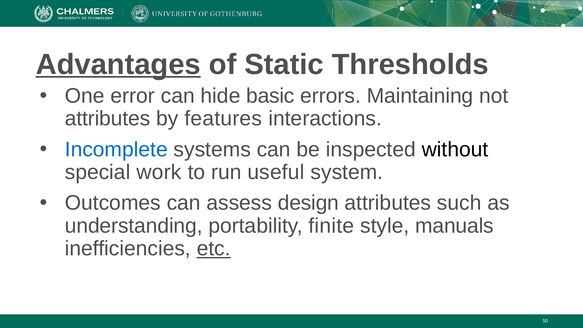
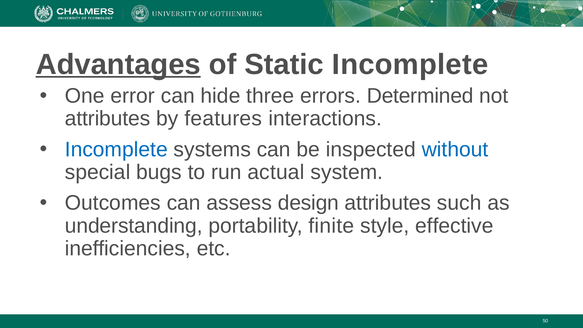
Static Thresholds: Thresholds -> Incomplete
basic: basic -> three
Maintaining: Maintaining -> Determined
without colour: black -> blue
work: work -> bugs
useful: useful -> actual
manuals: manuals -> effective
etc underline: present -> none
